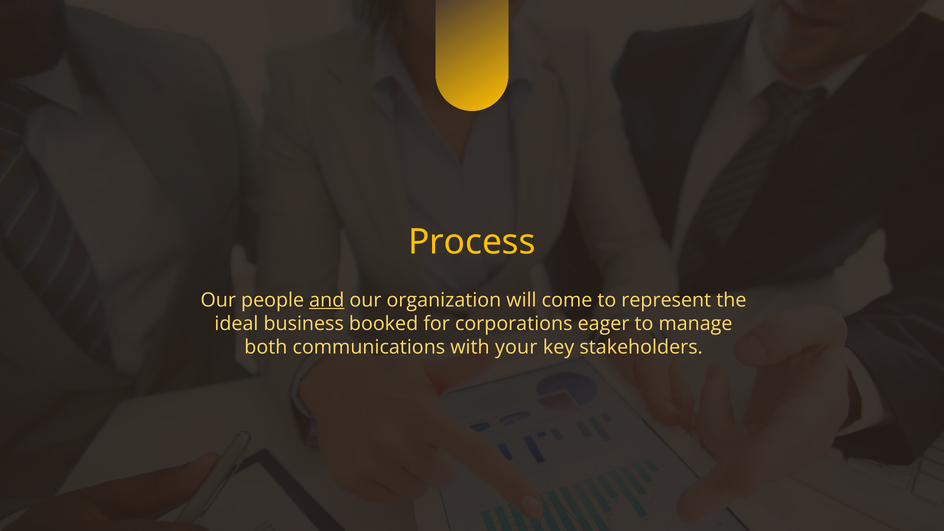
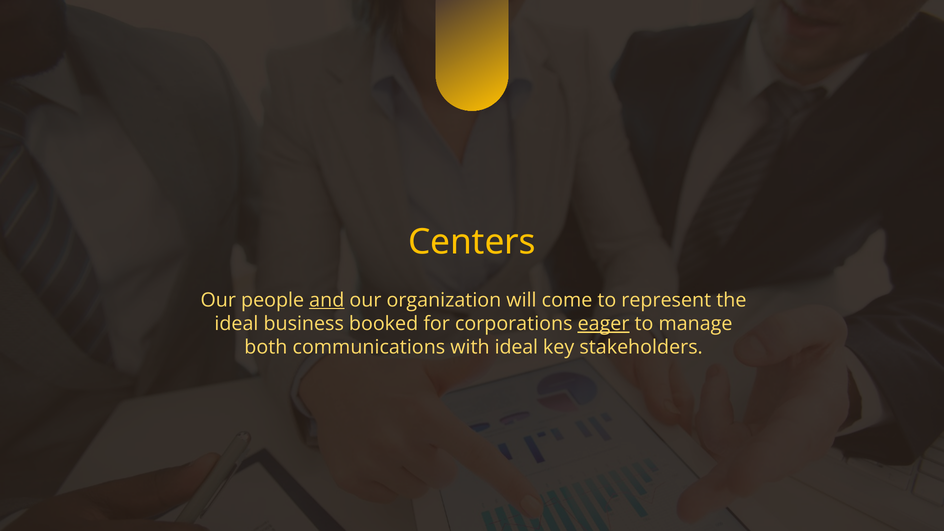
Process: Process -> Centers
eager underline: none -> present
with your: your -> ideal
